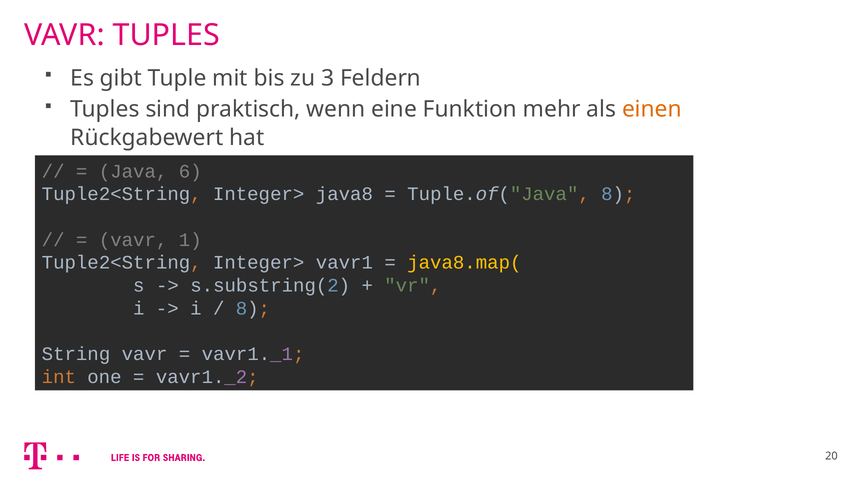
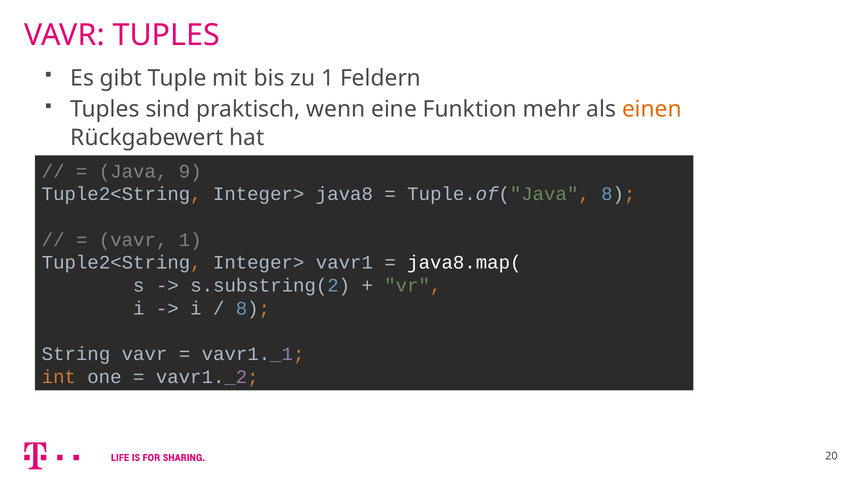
zu 3: 3 -> 1
6: 6 -> 9
java8.map( colour: yellow -> white
